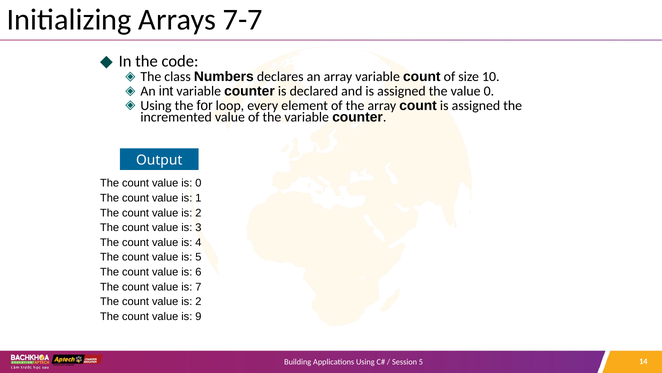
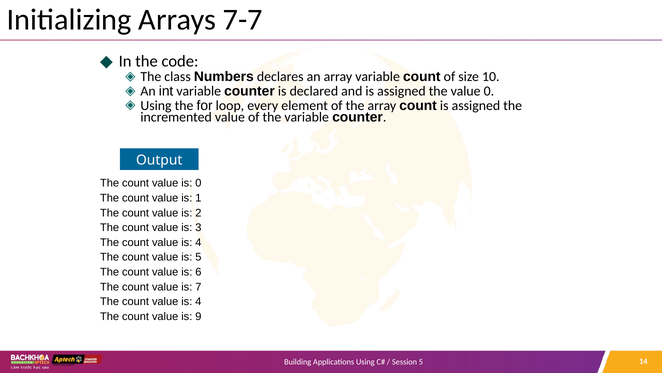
2 at (198, 301): 2 -> 4
